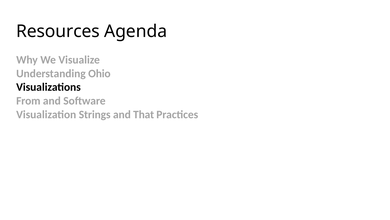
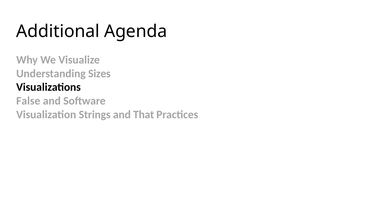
Resources: Resources -> Additional
Ohio: Ohio -> Sizes
From: From -> False
